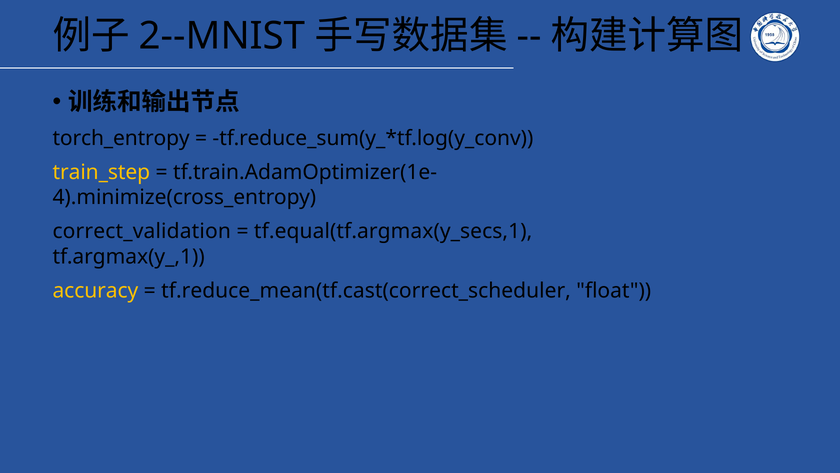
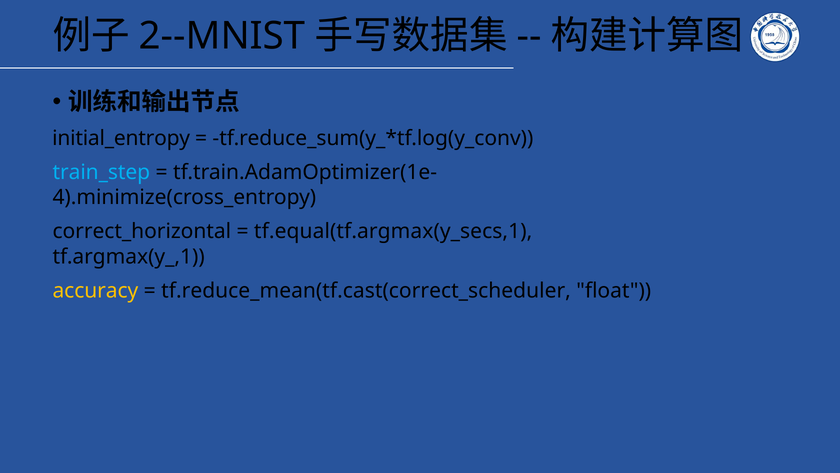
torch_entropy: torch_entropy -> initial_entropy
train_step colour: yellow -> light blue
correct_validation: correct_validation -> correct_horizontal
